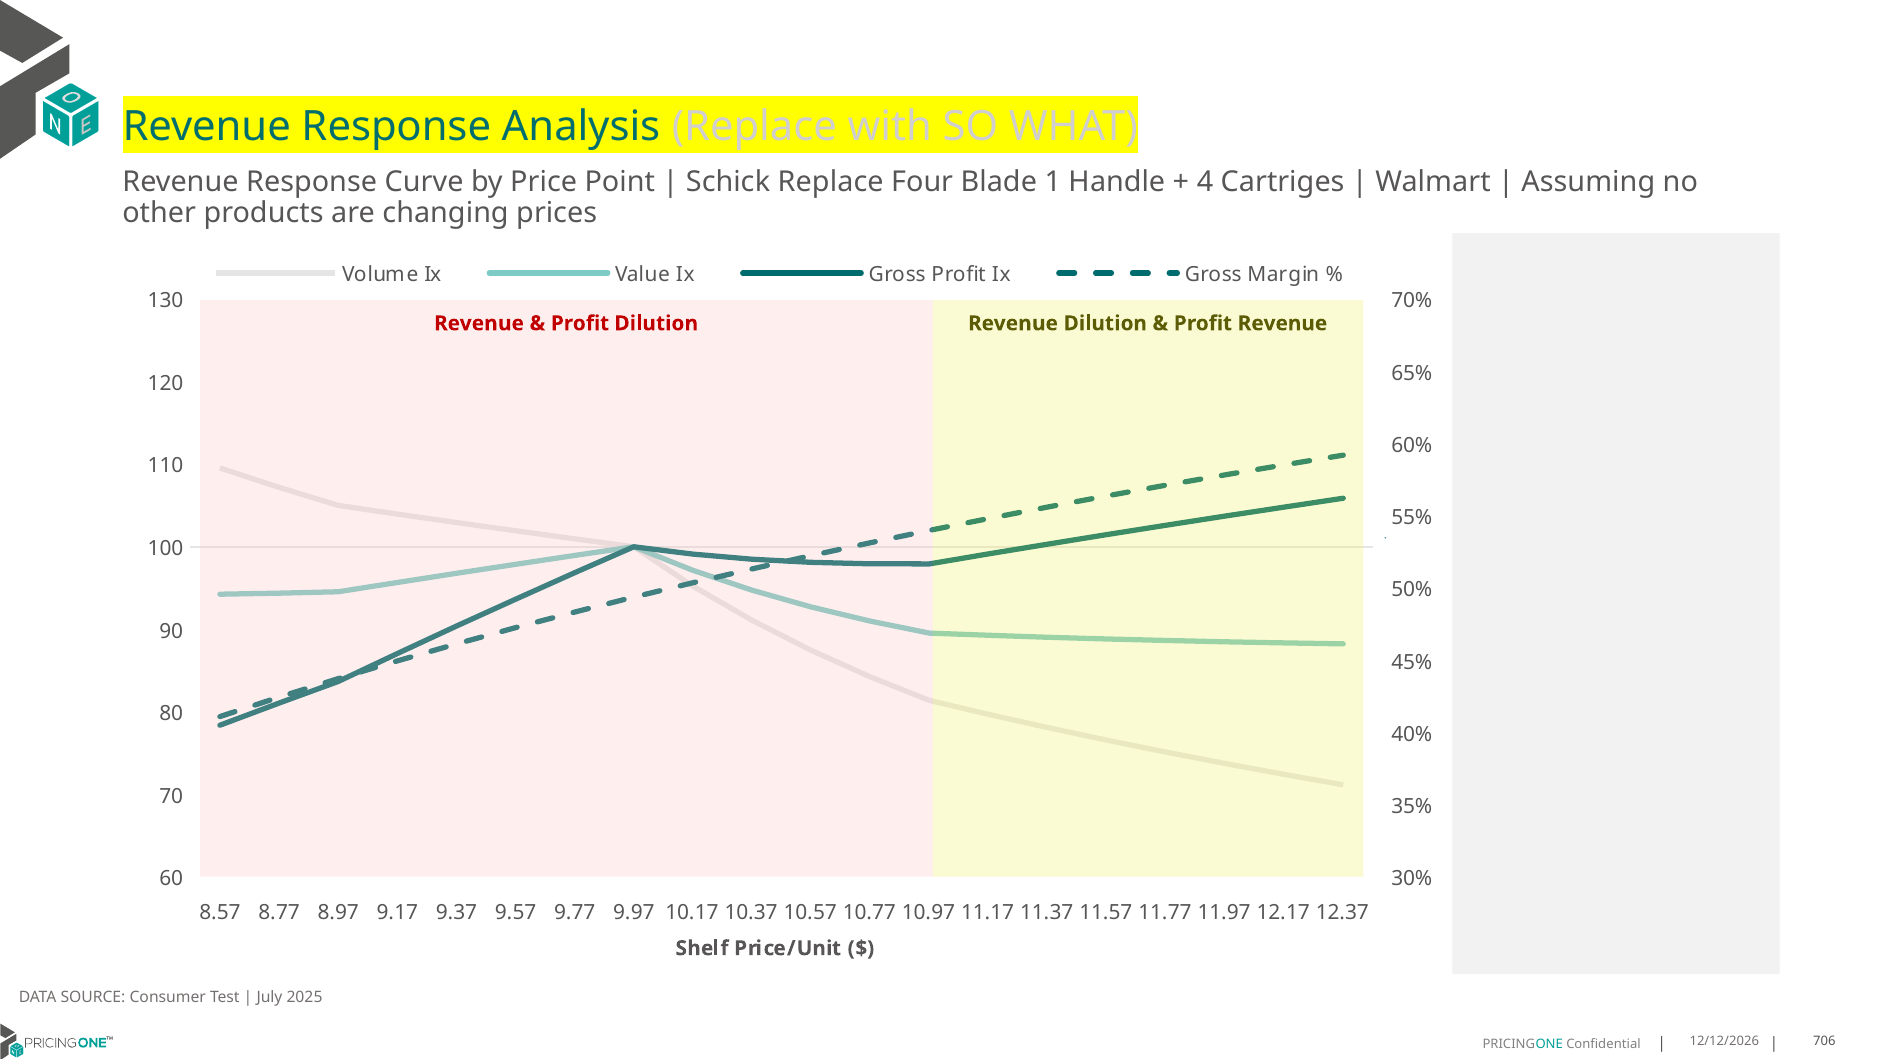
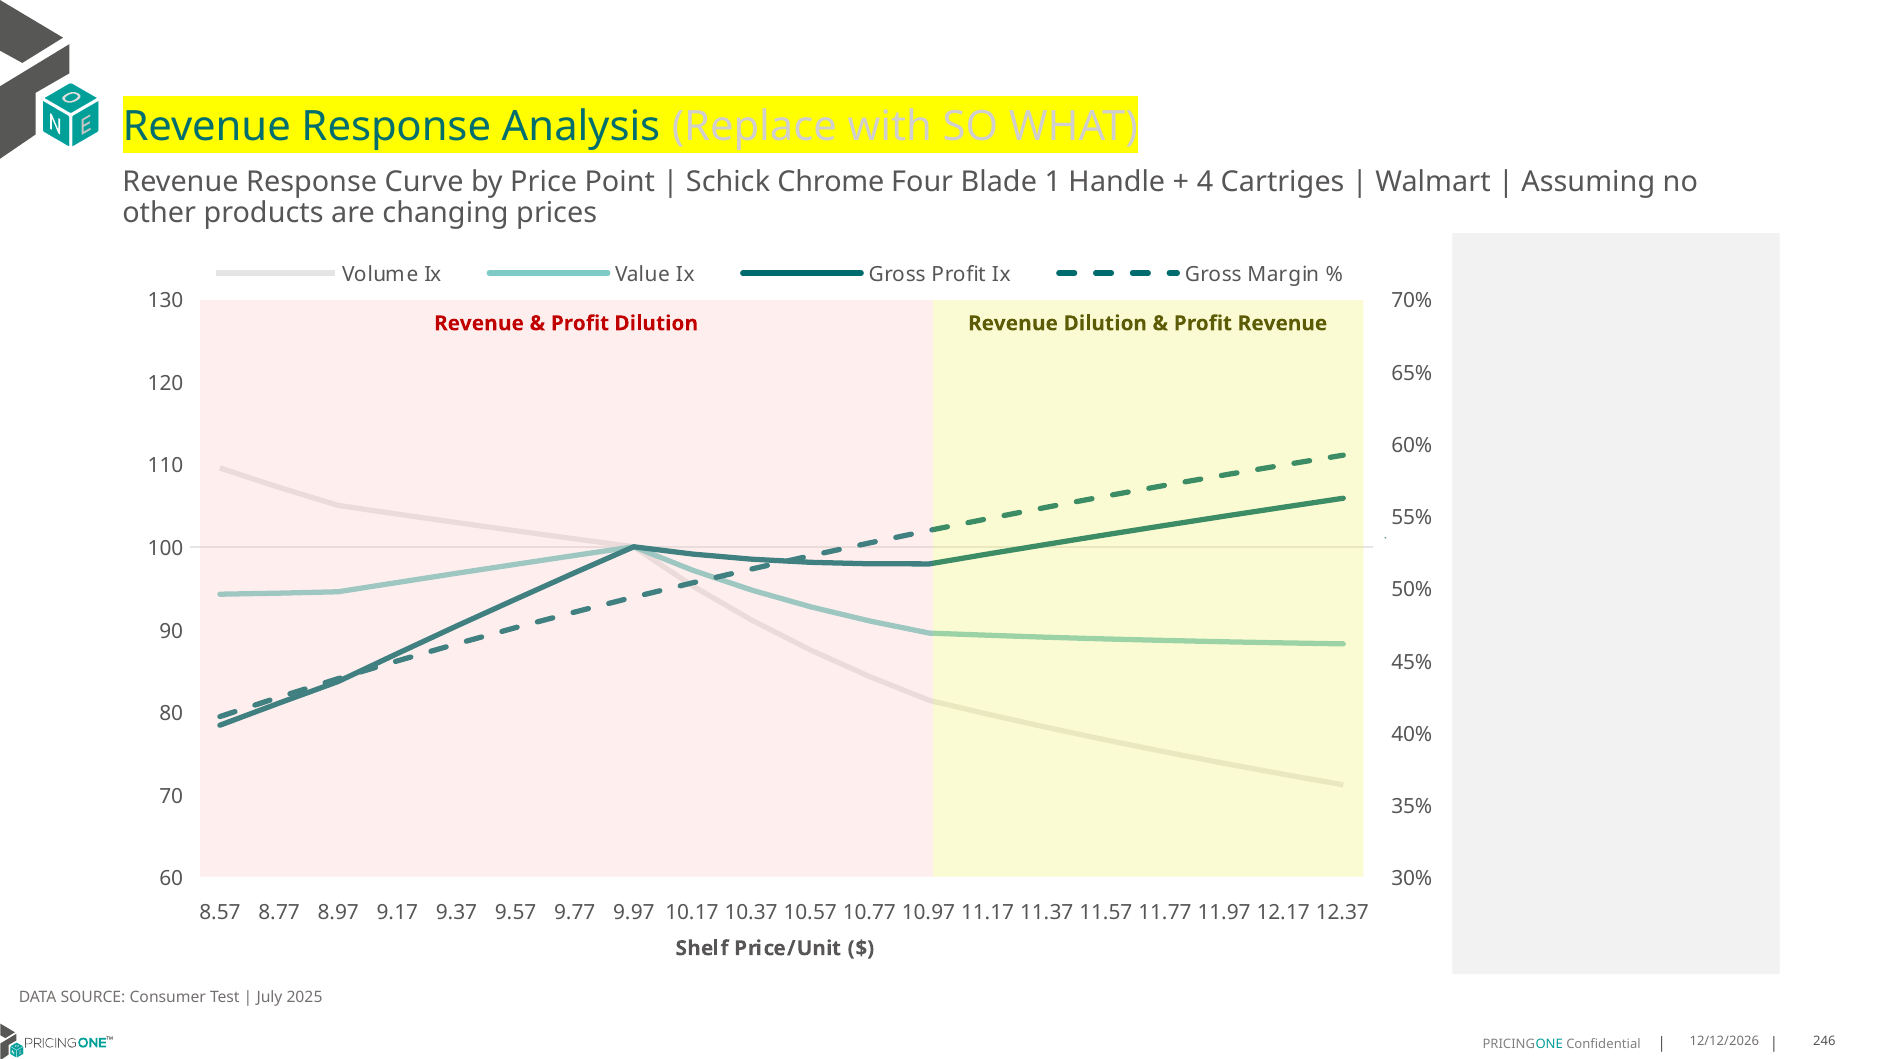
Schick Replace: Replace -> Chrome
706: 706 -> 246
